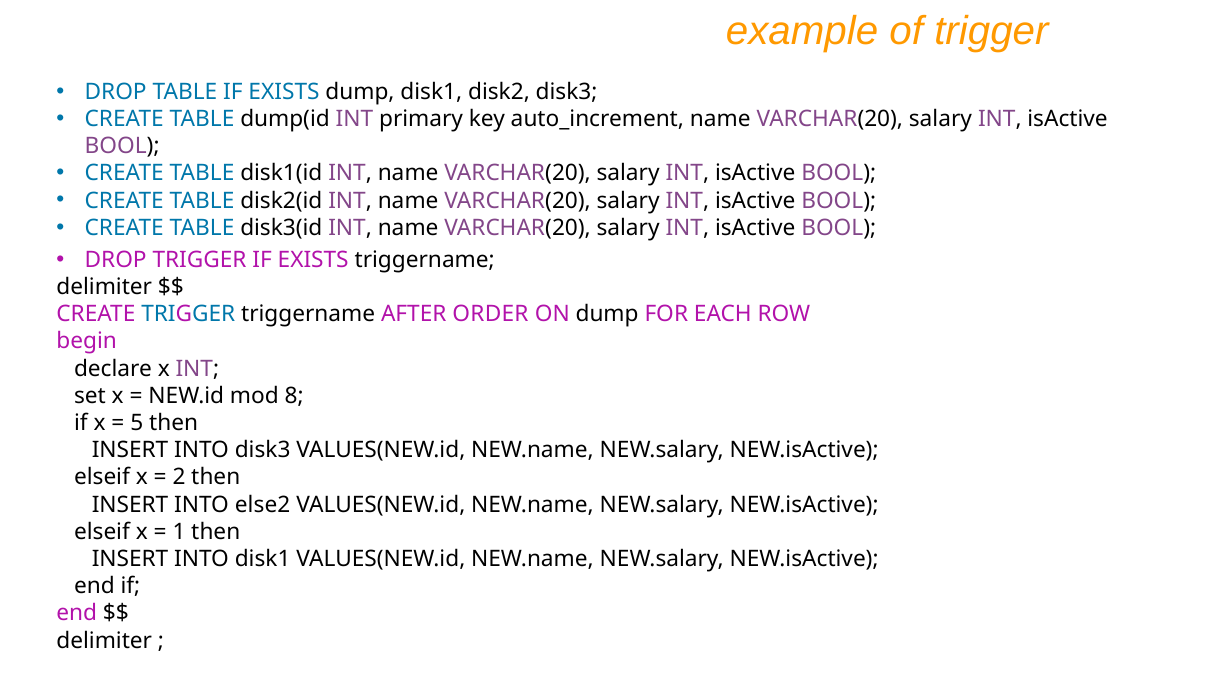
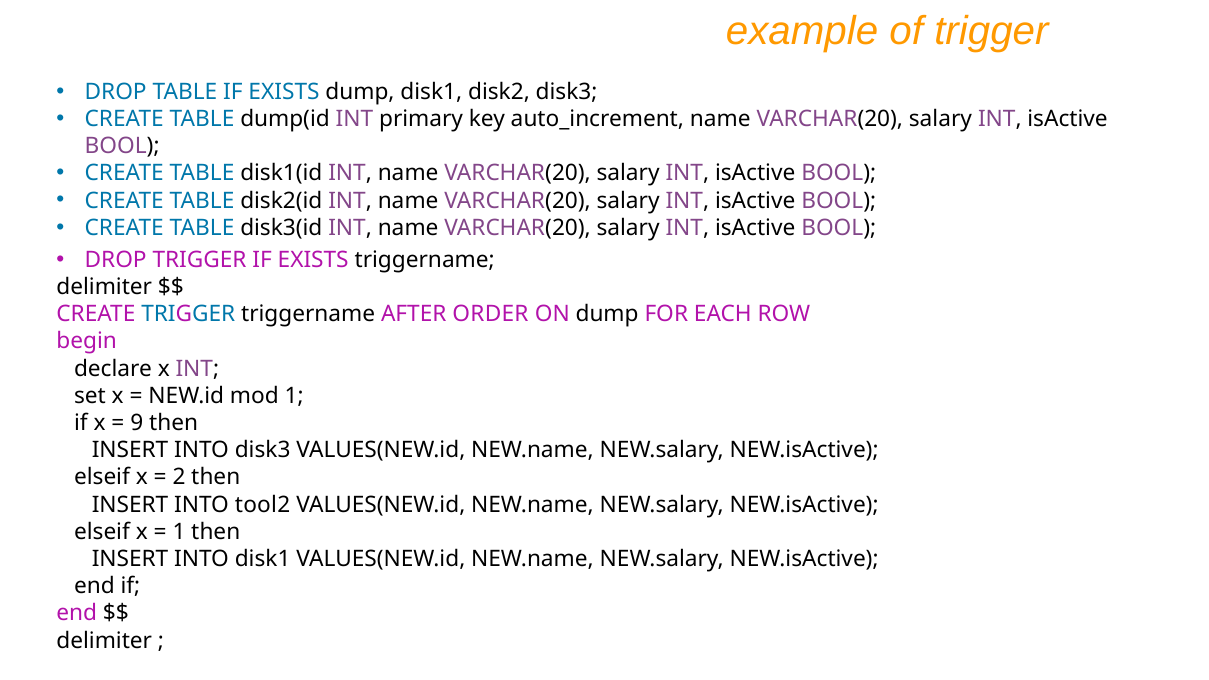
mod 8: 8 -> 1
5: 5 -> 9
else2: else2 -> tool2
